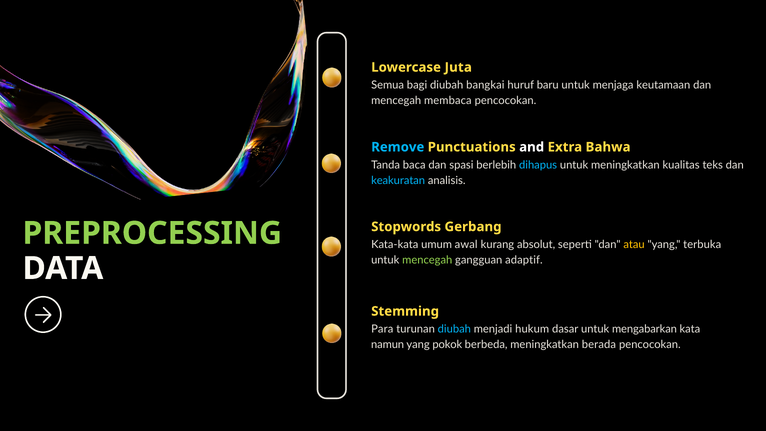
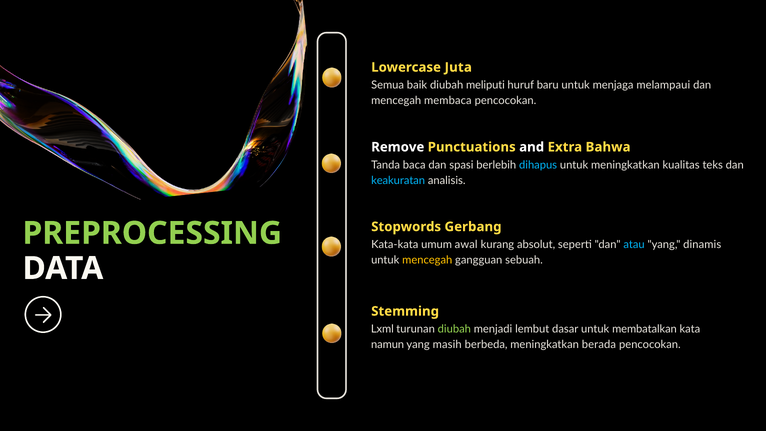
bagi: bagi -> baik
bangkai: bangkai -> meliputi
keutamaan: keutamaan -> melampaui
Remove colour: light blue -> white
atau colour: yellow -> light blue
terbuka: terbuka -> dinamis
mencegah at (427, 260) colour: light green -> yellow
adaptif: adaptif -> sebuah
Para: Para -> Lxml
diubah at (454, 329) colour: light blue -> light green
hukum: hukum -> lembut
mengabarkan: mengabarkan -> membatalkan
pokok: pokok -> masih
